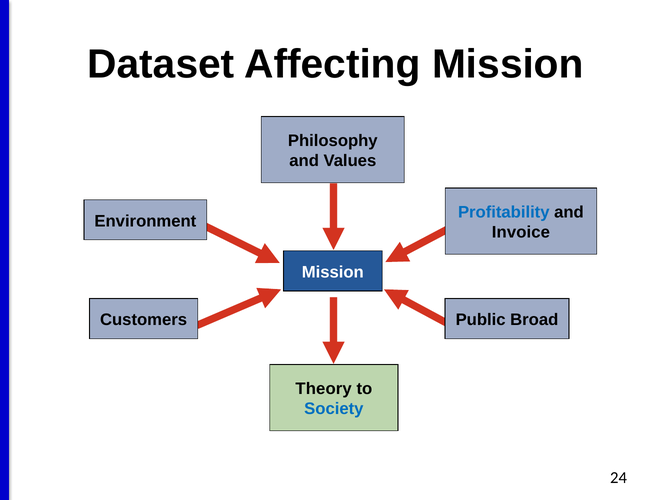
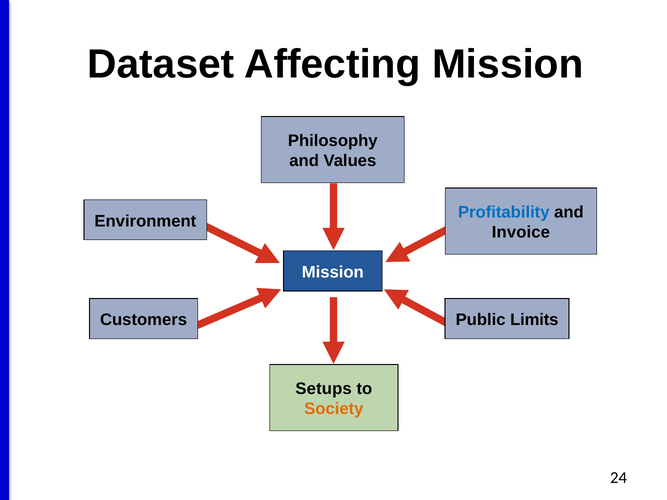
Broad: Broad -> Limits
Theory: Theory -> Setups
Society colour: blue -> orange
